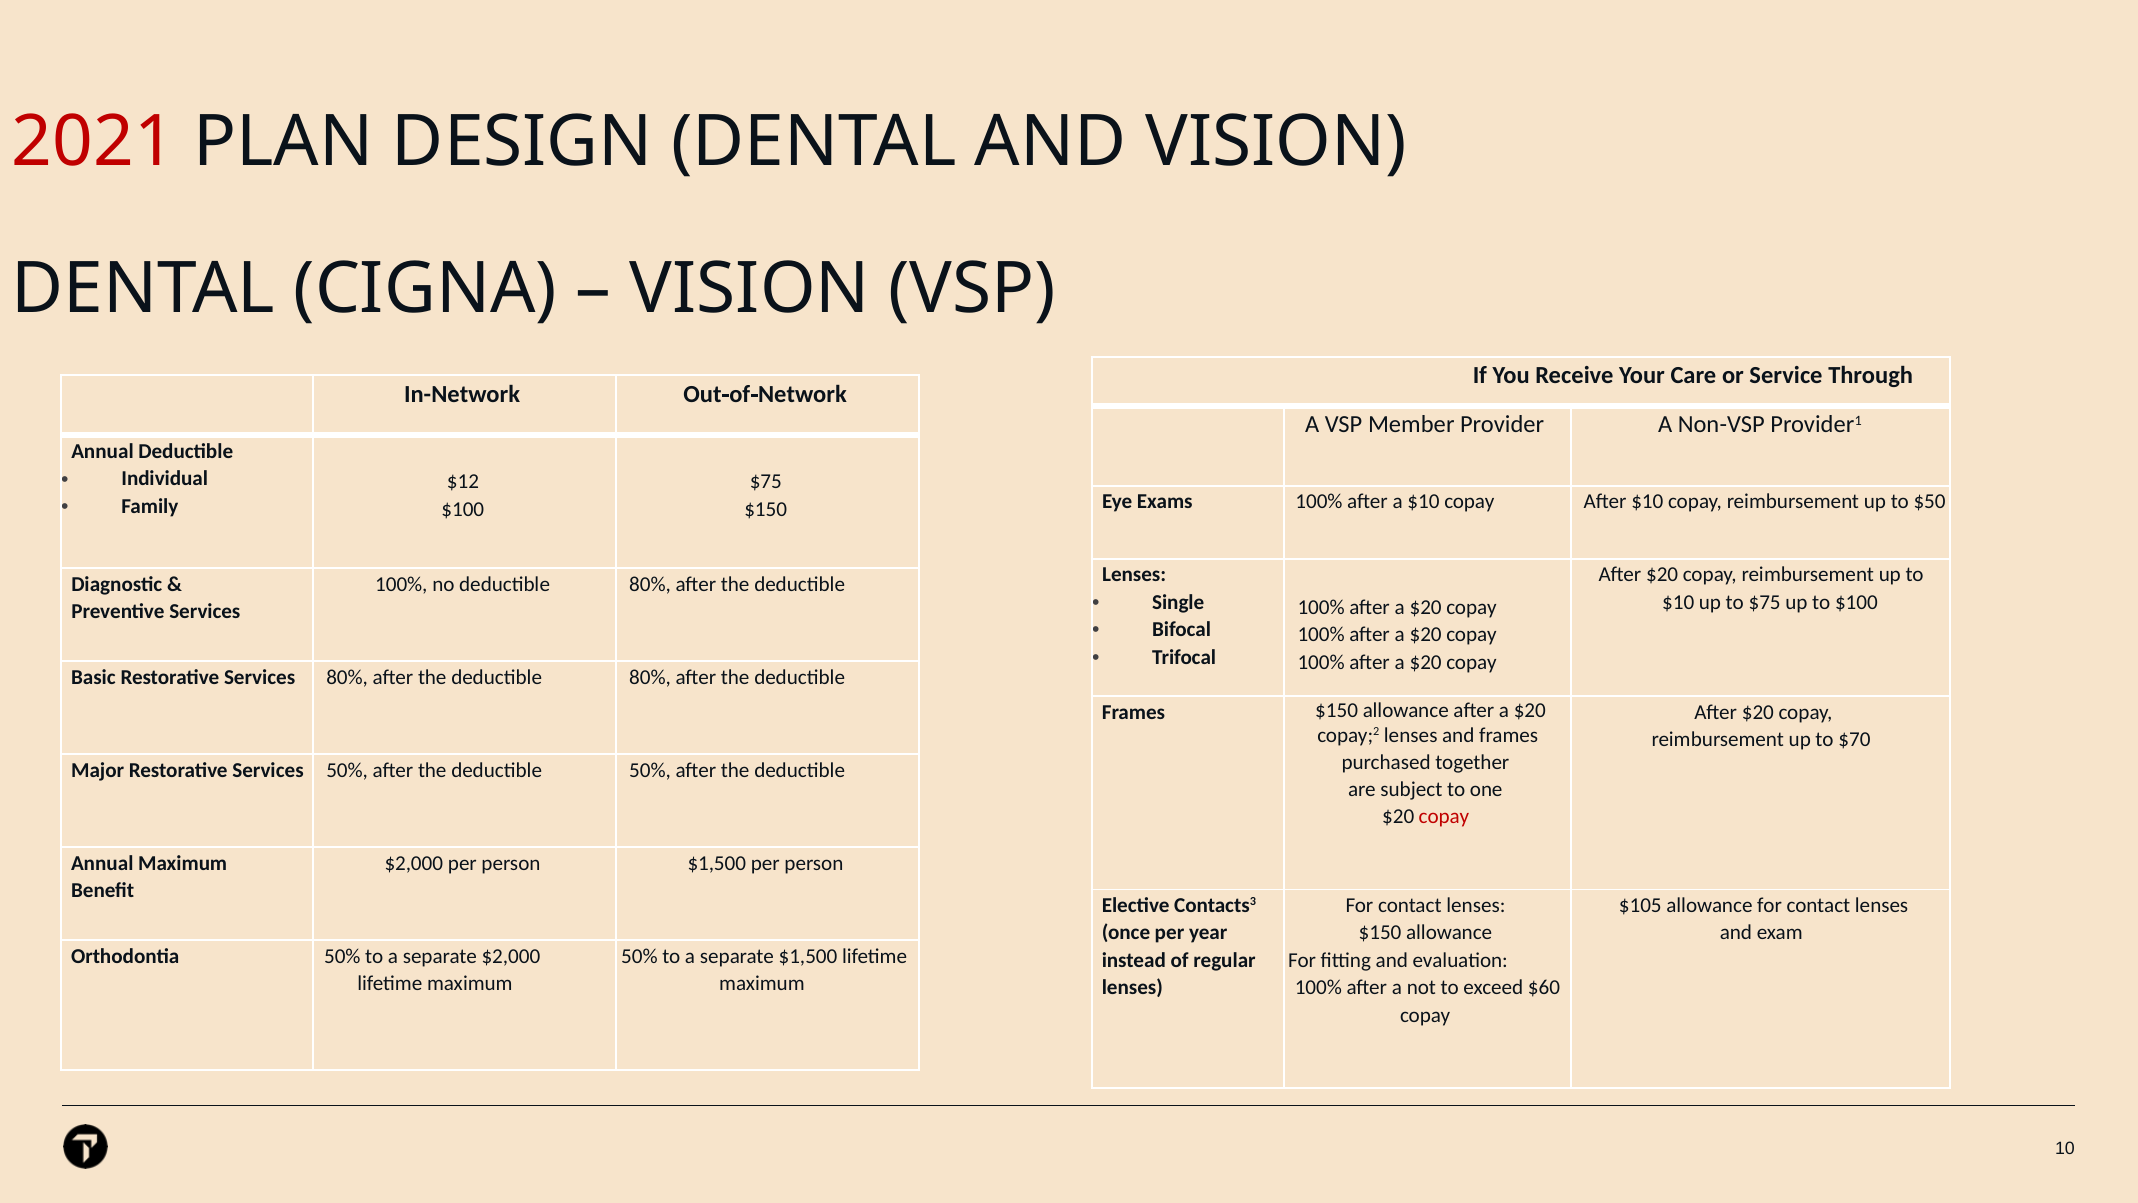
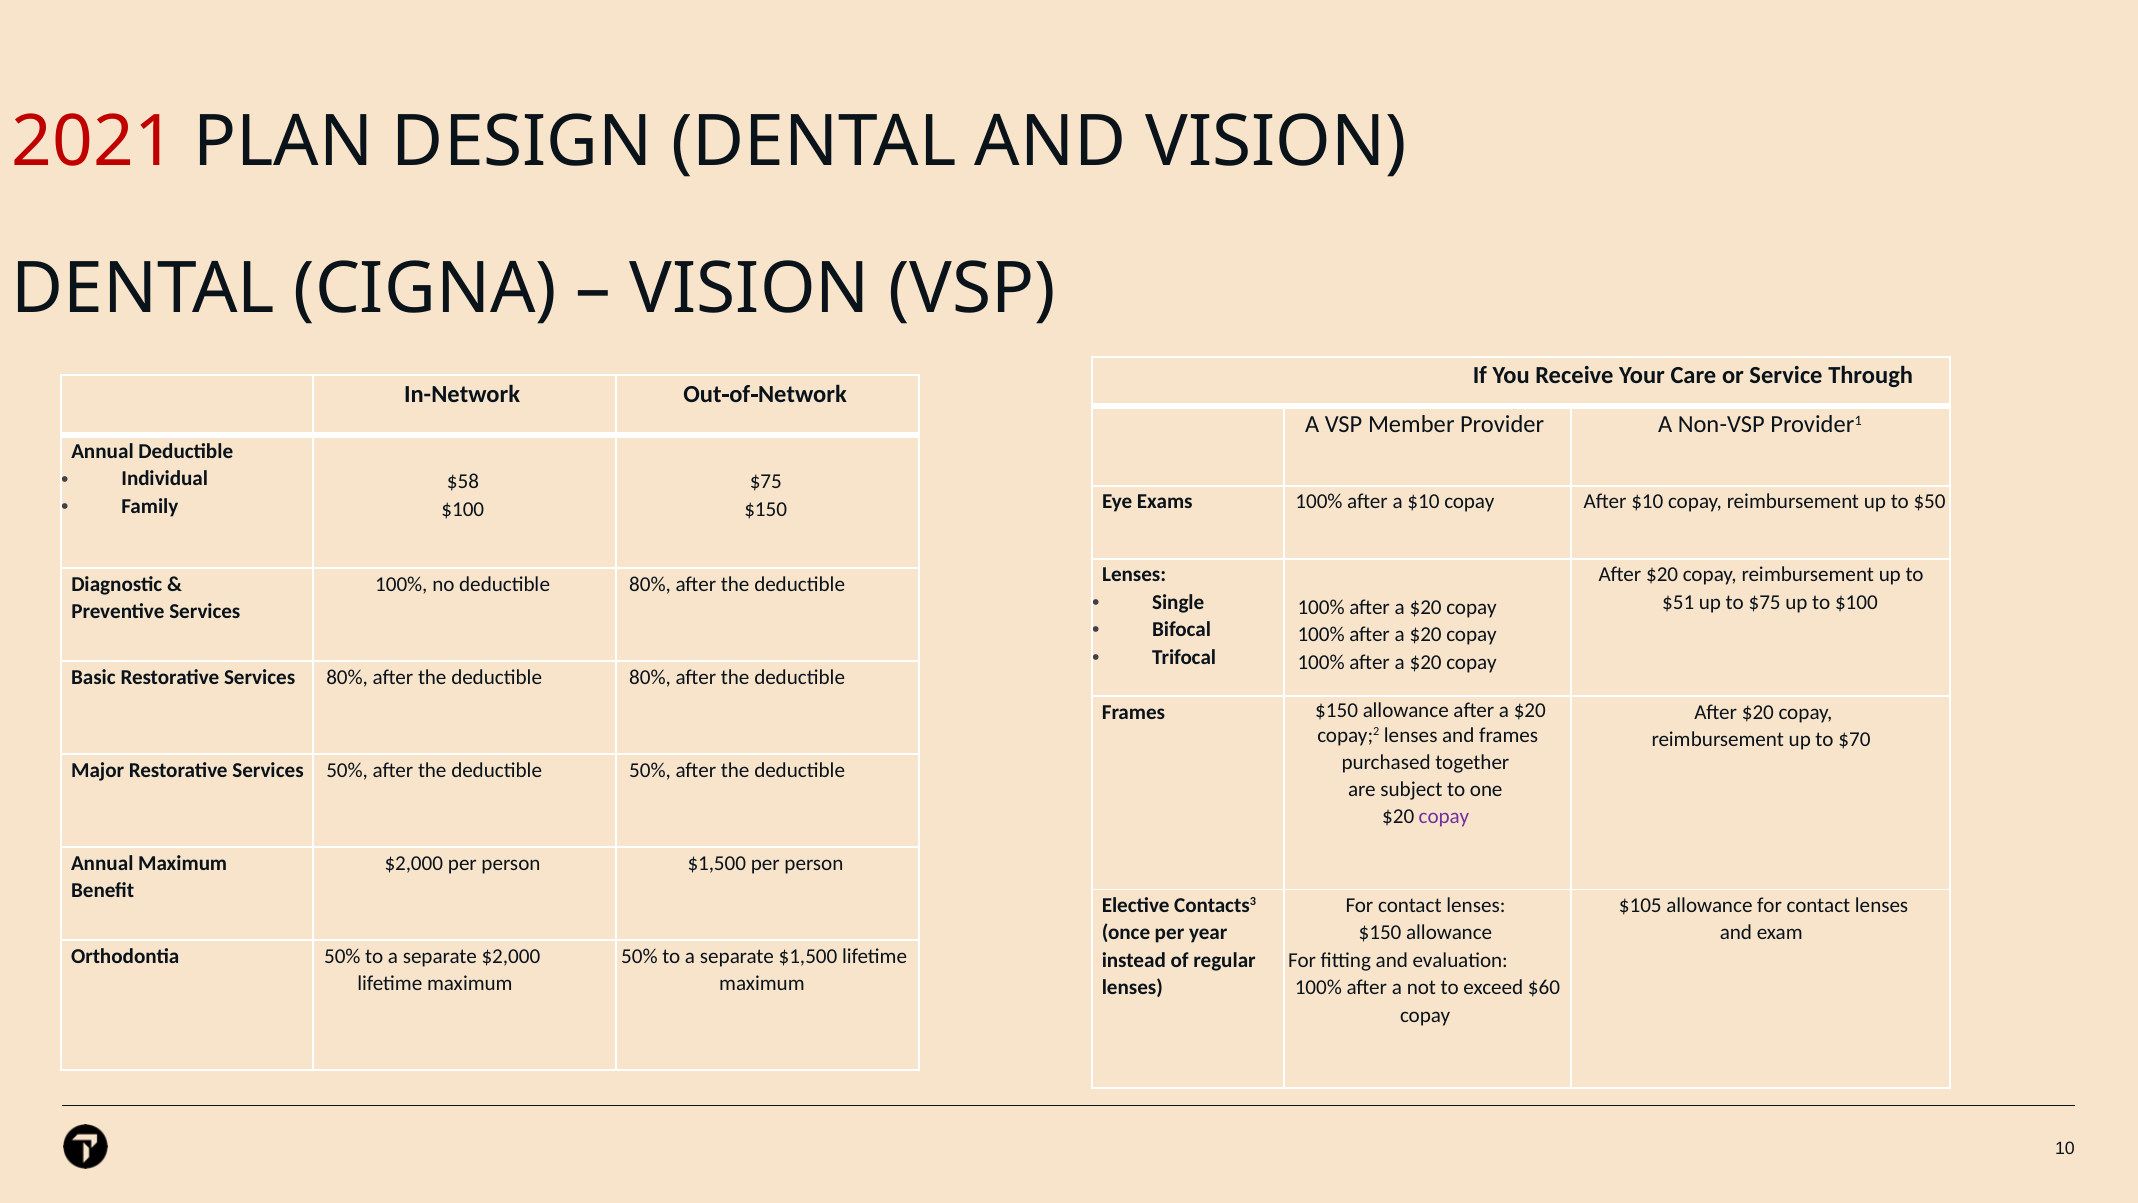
$12: $12 -> $58
$10 at (1678, 602): $10 -> $51
copay at (1444, 817) colour: red -> purple
